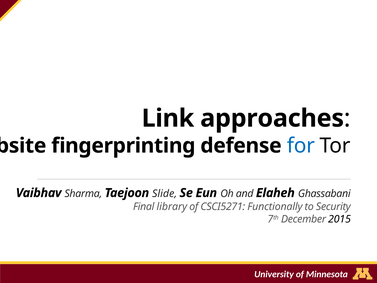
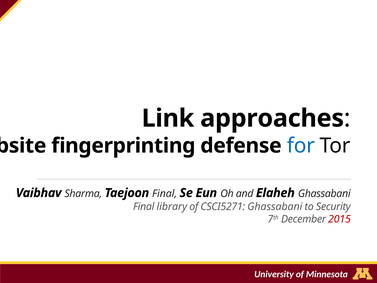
Taejoon Slide: Slide -> Final
CSCI5271 Functionally: Functionally -> Ghassabani
2015 colour: black -> red
